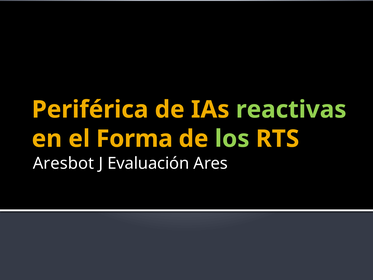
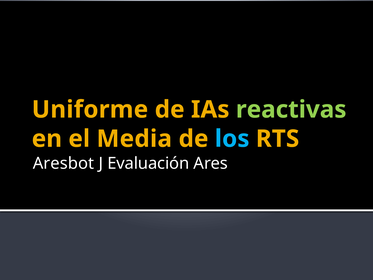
Periférica: Periférica -> Uniforme
Forma: Forma -> Media
los colour: light green -> light blue
